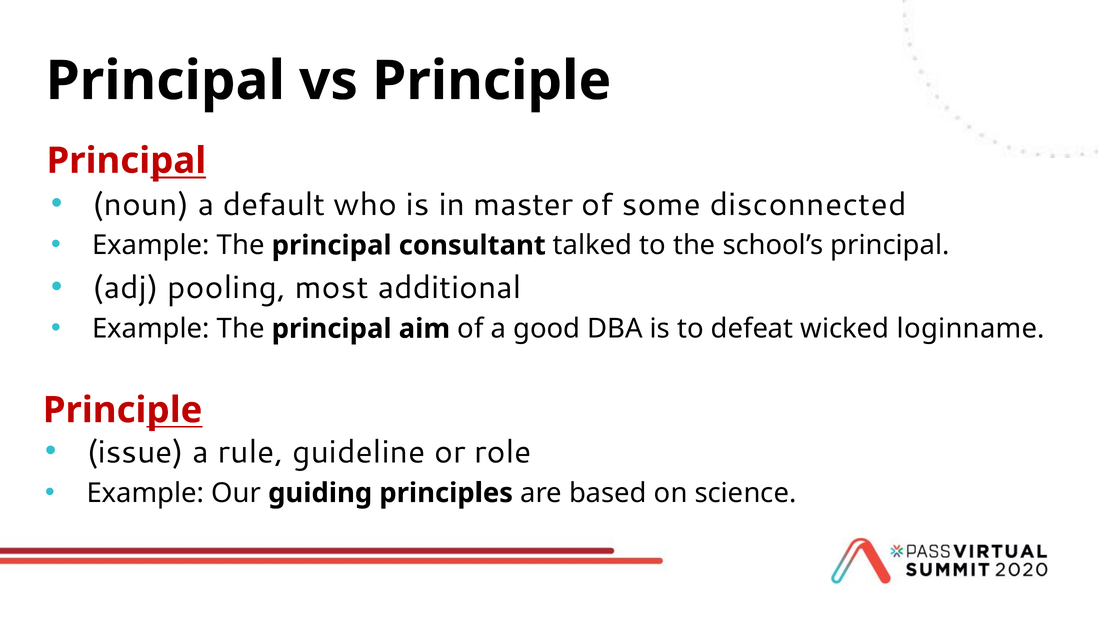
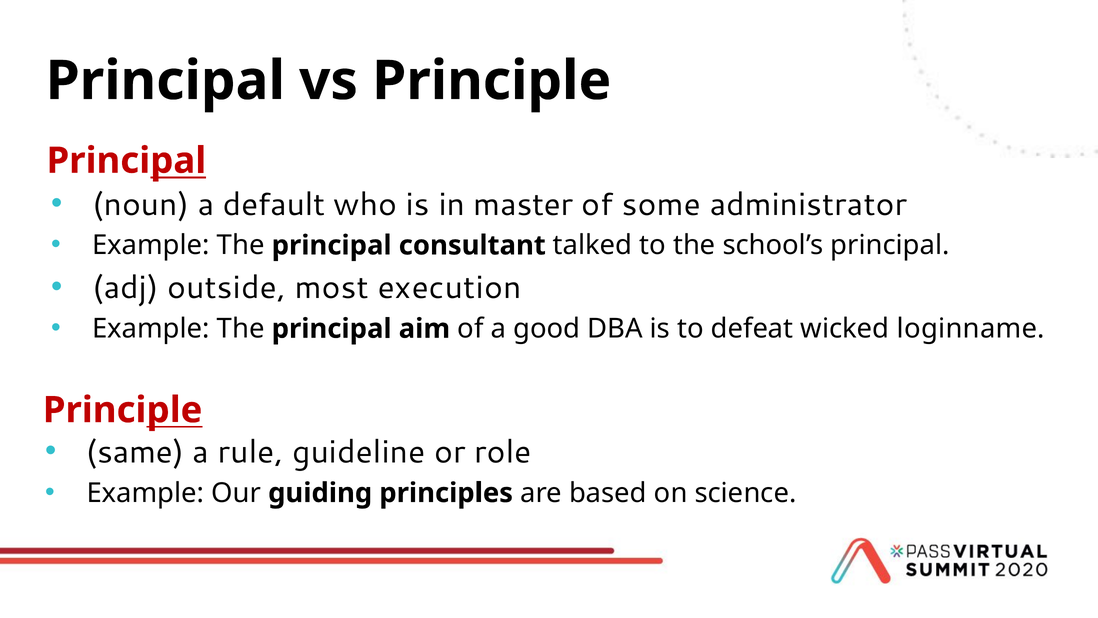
disconnected: disconnected -> administrator
pooling: pooling -> outside
additional: additional -> execution
issue: issue -> same
